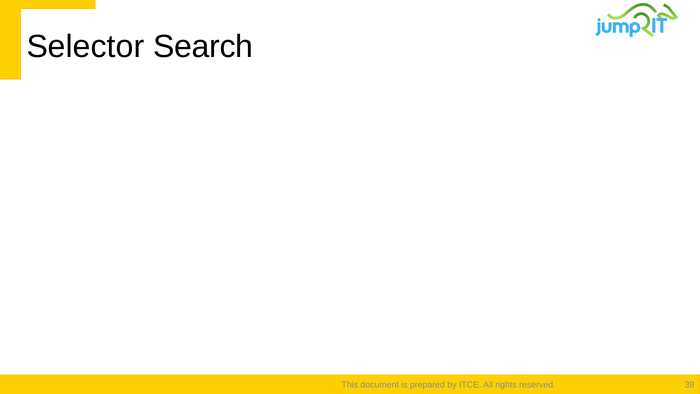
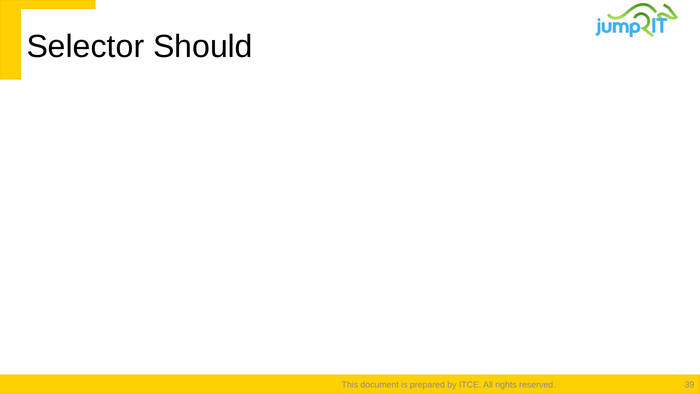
Search: Search -> Should
